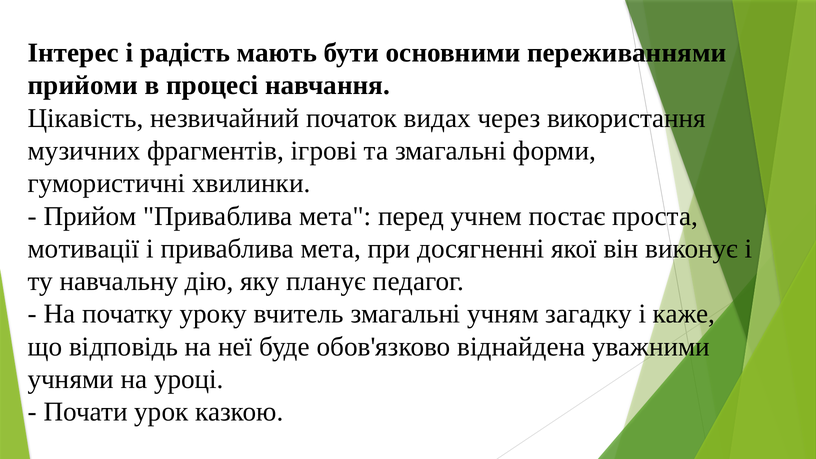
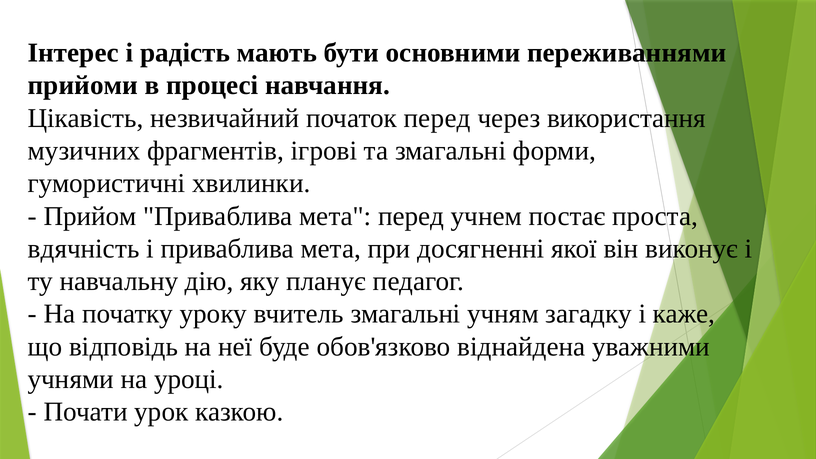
початок видах: видах -> перед
мотивації: мотивації -> вдячність
